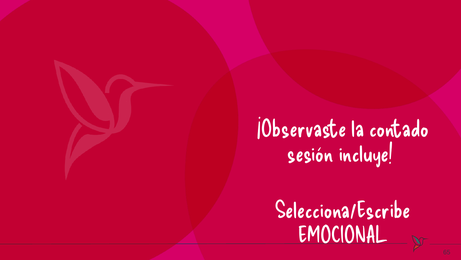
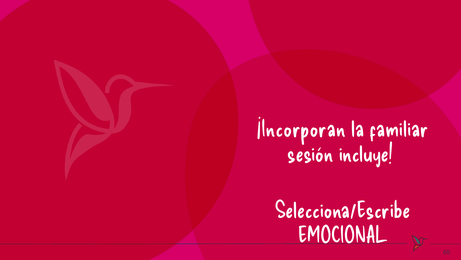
¡Observaste: ¡Observaste -> ¡Incorporan
contado: contado -> familiar
